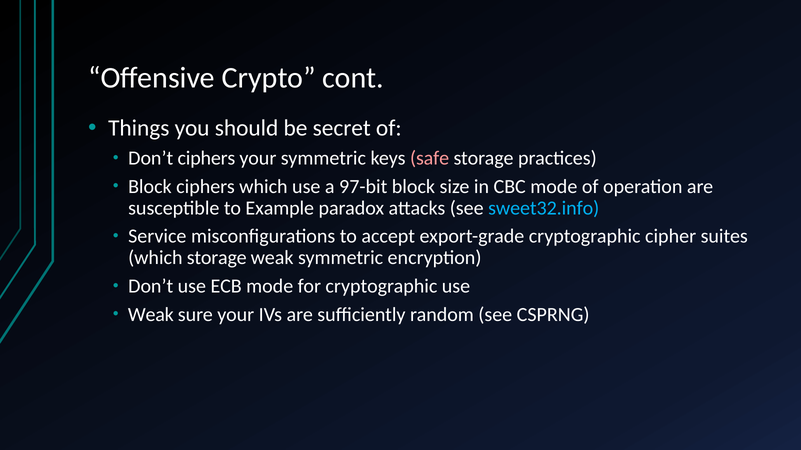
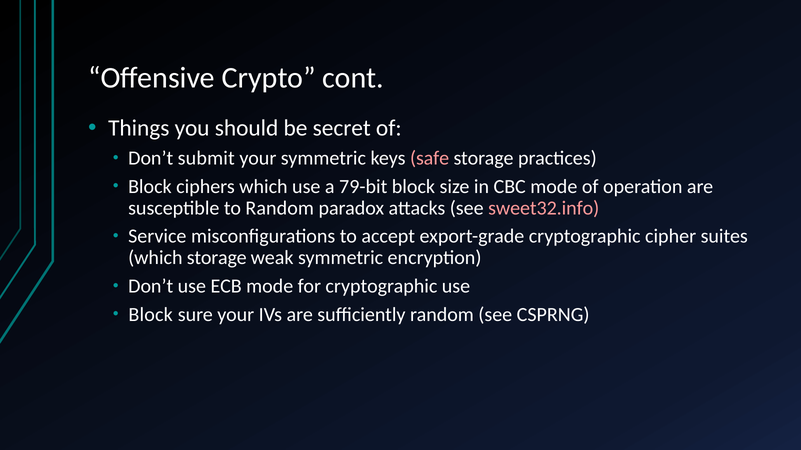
Don’t ciphers: ciphers -> submit
97-bit: 97-bit -> 79-bit
to Example: Example -> Random
sweet32.info colour: light blue -> pink
Weak at (151, 315): Weak -> Block
